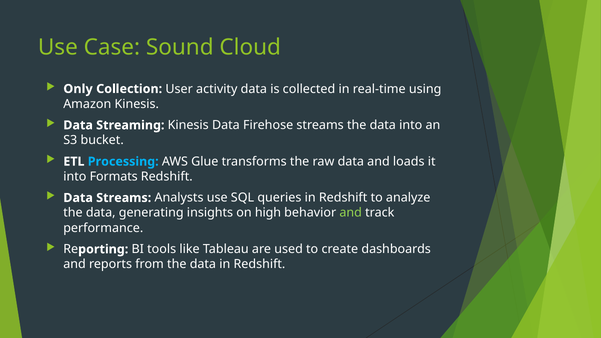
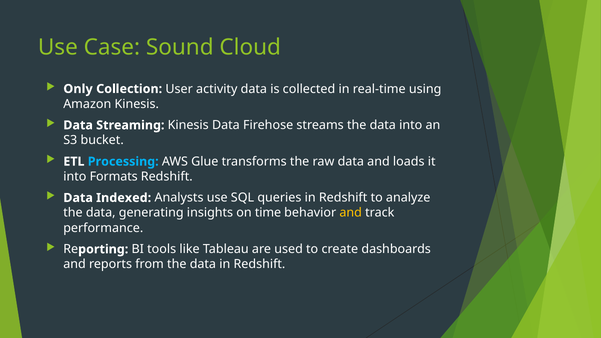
Data Streams: Streams -> Indexed
high: high -> time
and at (351, 213) colour: light green -> yellow
